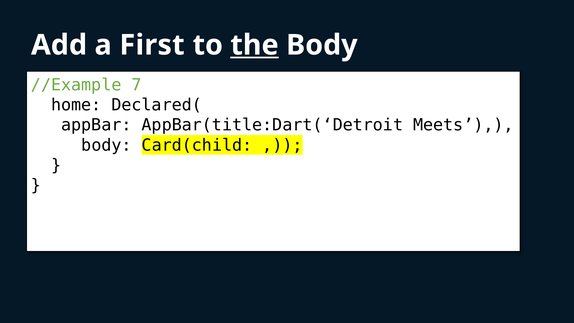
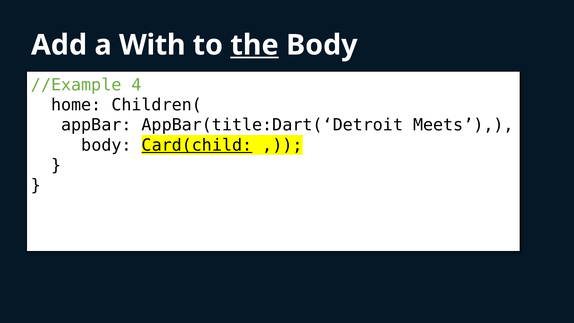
First: First -> With
7: 7 -> 4
Declared(: Declared( -> Children(
Card(child underline: none -> present
